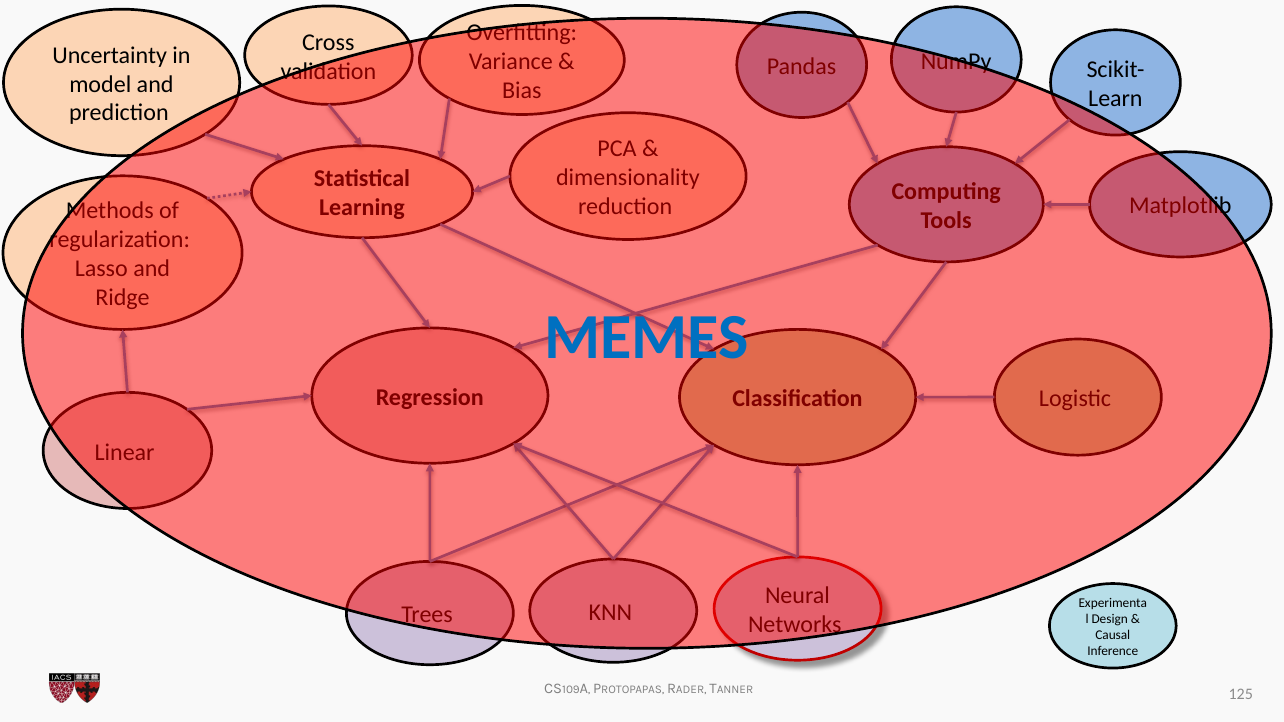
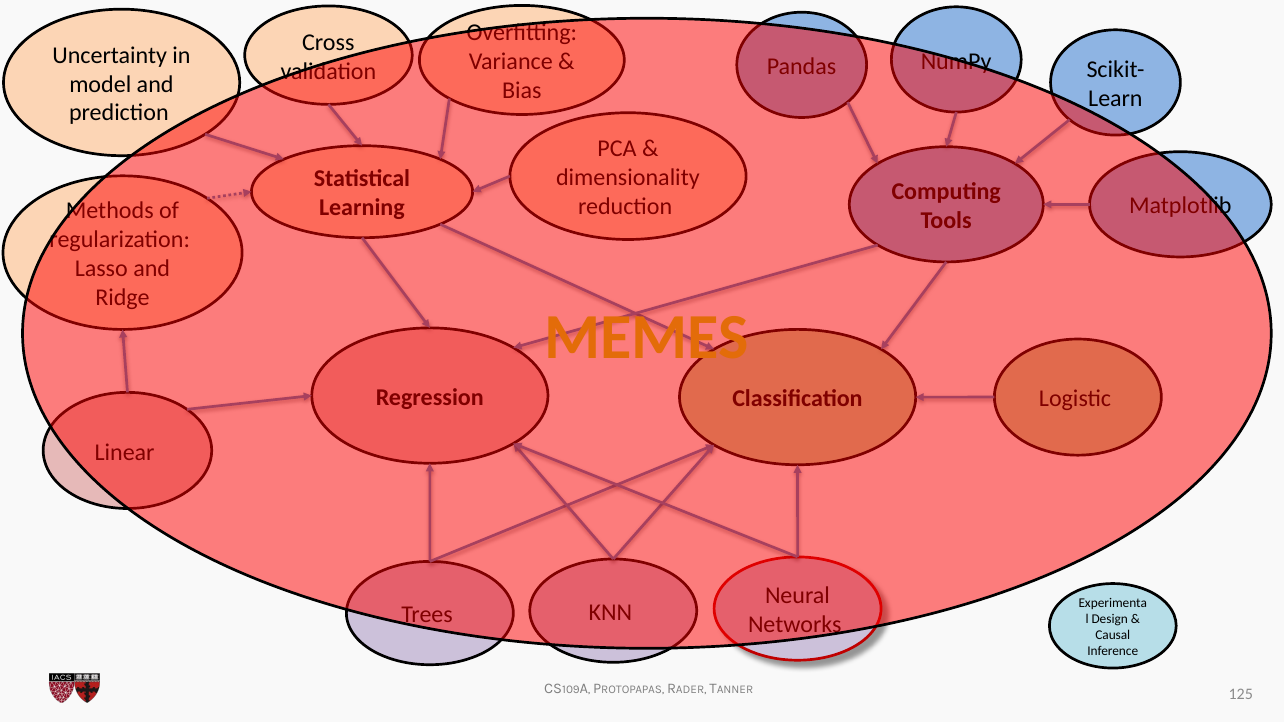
MEMES colour: blue -> orange
